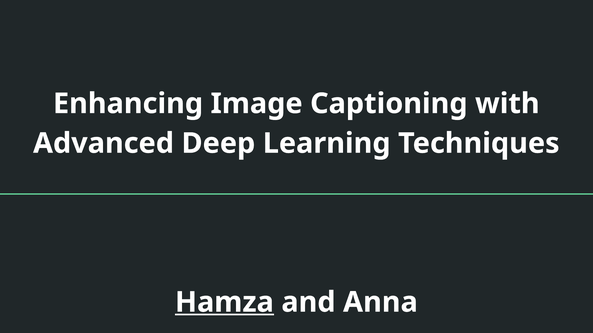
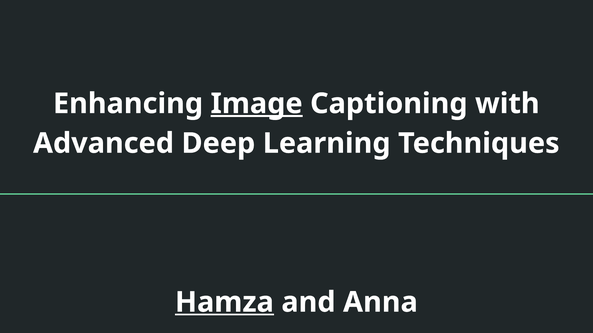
Image underline: none -> present
